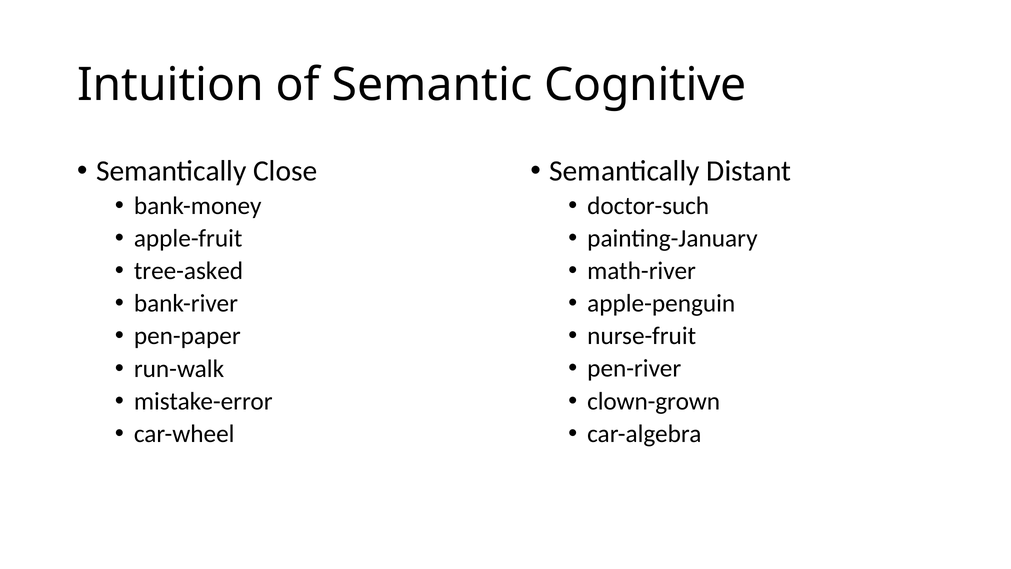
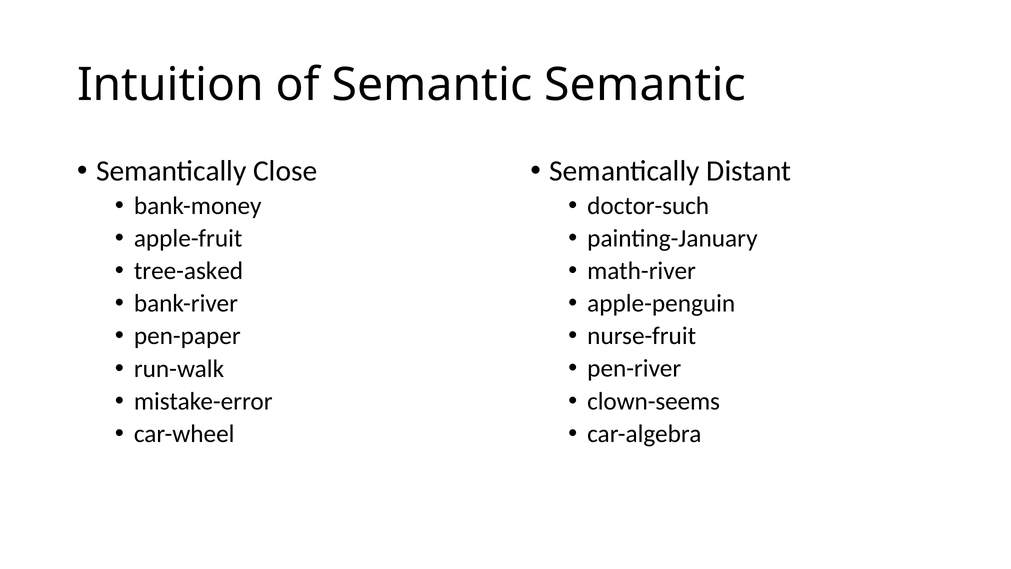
Semantic Cognitive: Cognitive -> Semantic
clown-grown: clown-grown -> clown-seems
